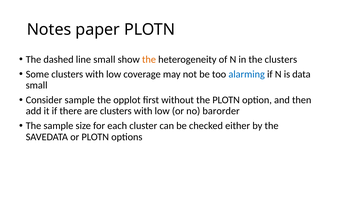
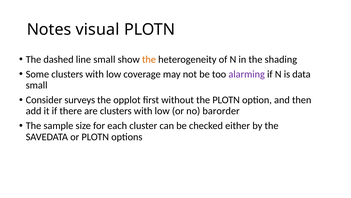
paper: paper -> visual
the clusters: clusters -> shading
alarming colour: blue -> purple
Consider sample: sample -> surveys
